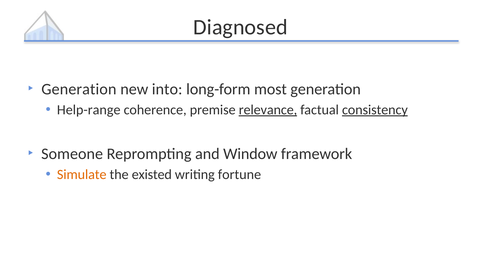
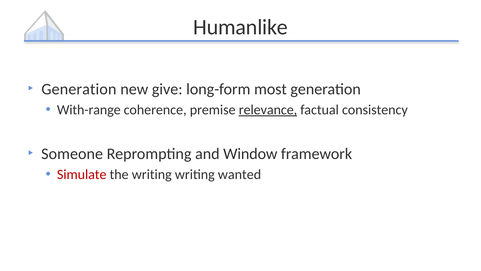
Diagnosed: Diagnosed -> Humanlike
new into: into -> give
Help-range: Help-range -> With-range
consistency underline: present -> none
Simulate colour: orange -> red
the existed: existed -> writing
fortune: fortune -> wanted
